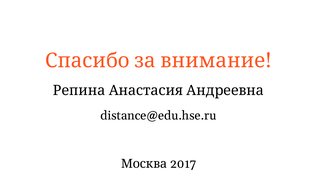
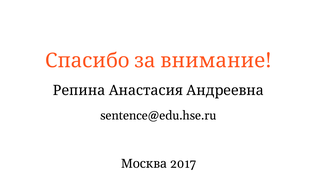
distance@edu.hse.ru: distance@edu.hse.ru -> sentence@edu.hse.ru
